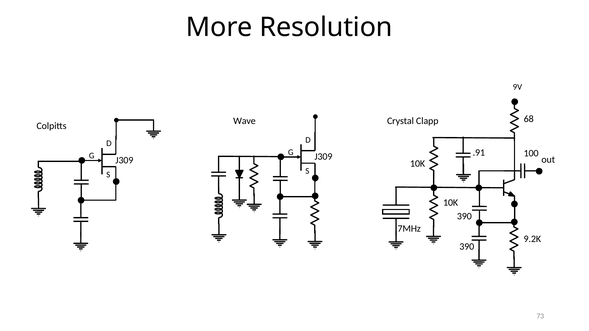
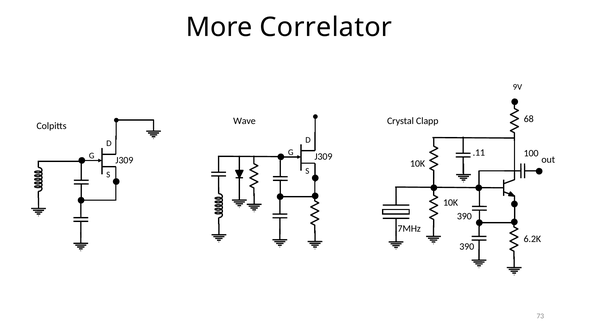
Resolution: Resolution -> Correlator
.91: .91 -> .11
9.2K: 9.2K -> 6.2K
